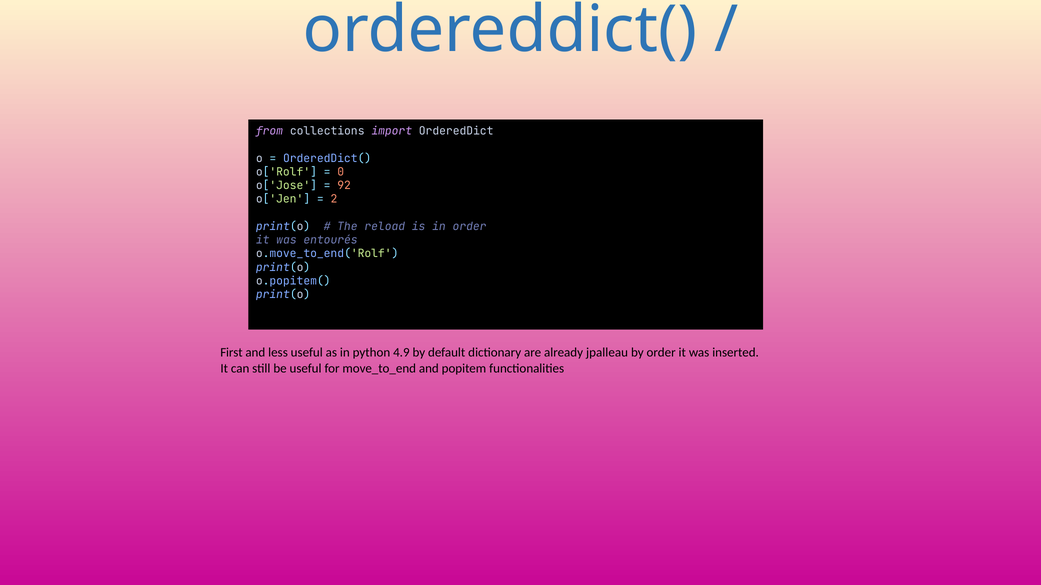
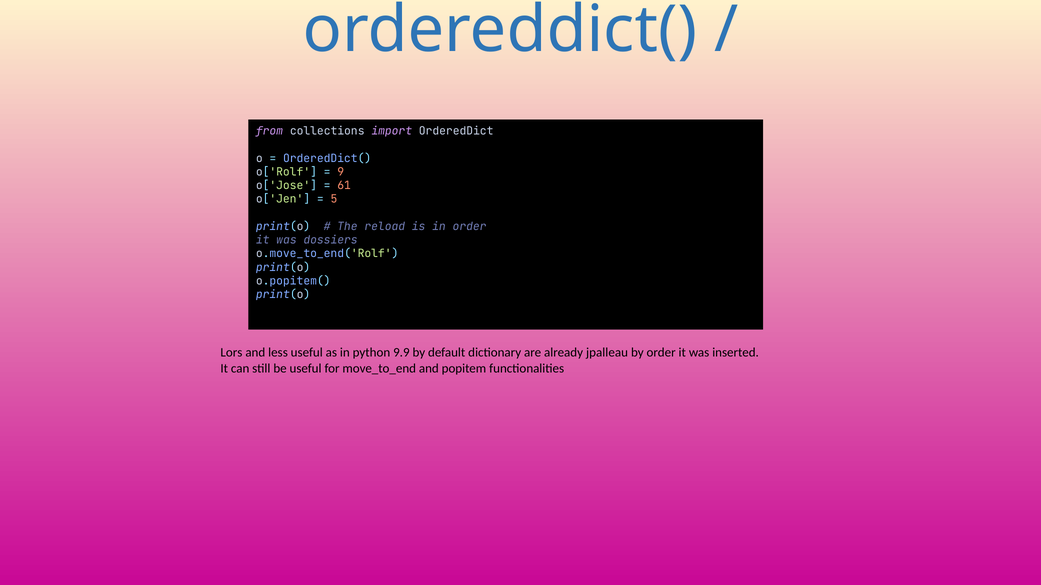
0: 0 -> 9
92: 92 -> 61
2: 2 -> 5
entourés: entourés -> dossiers
First: First -> Lors
4.9: 4.9 -> 9.9
